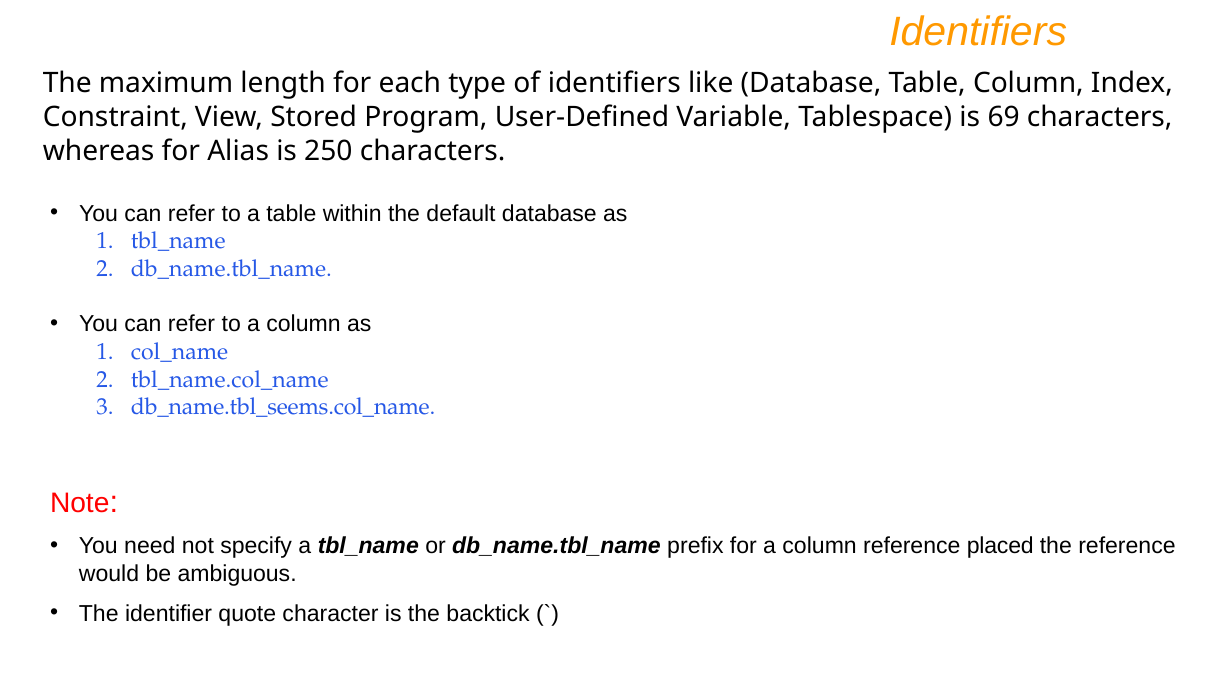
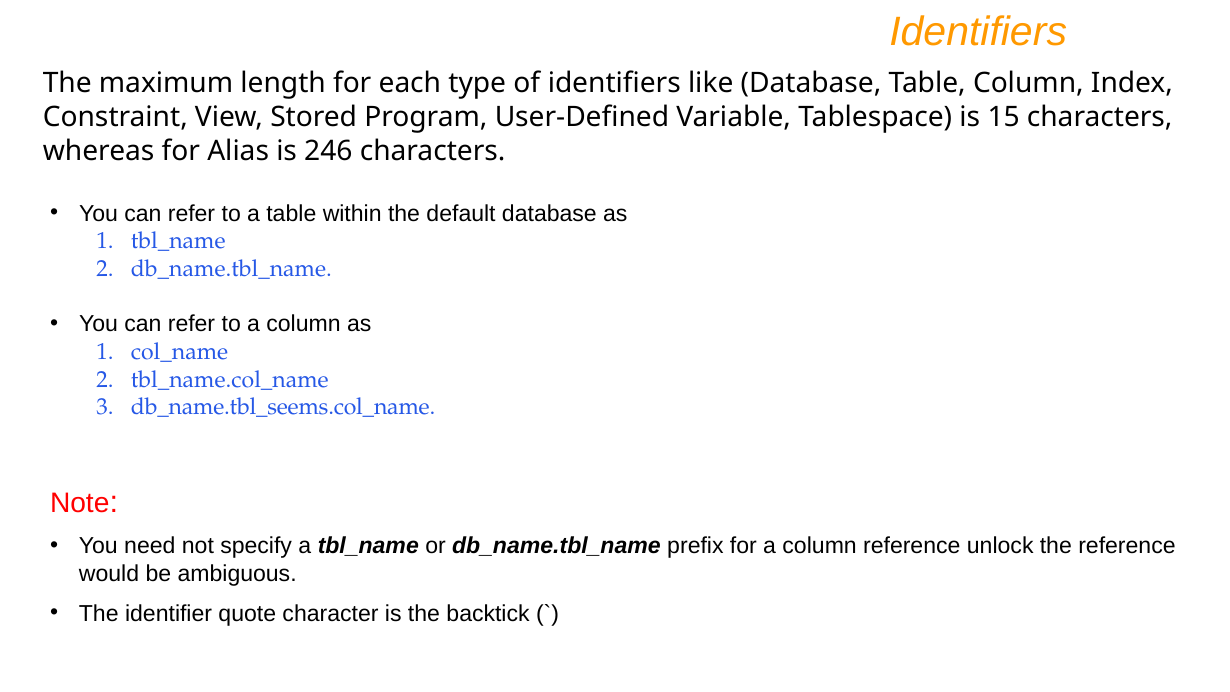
69: 69 -> 15
250: 250 -> 246
placed: placed -> unlock
